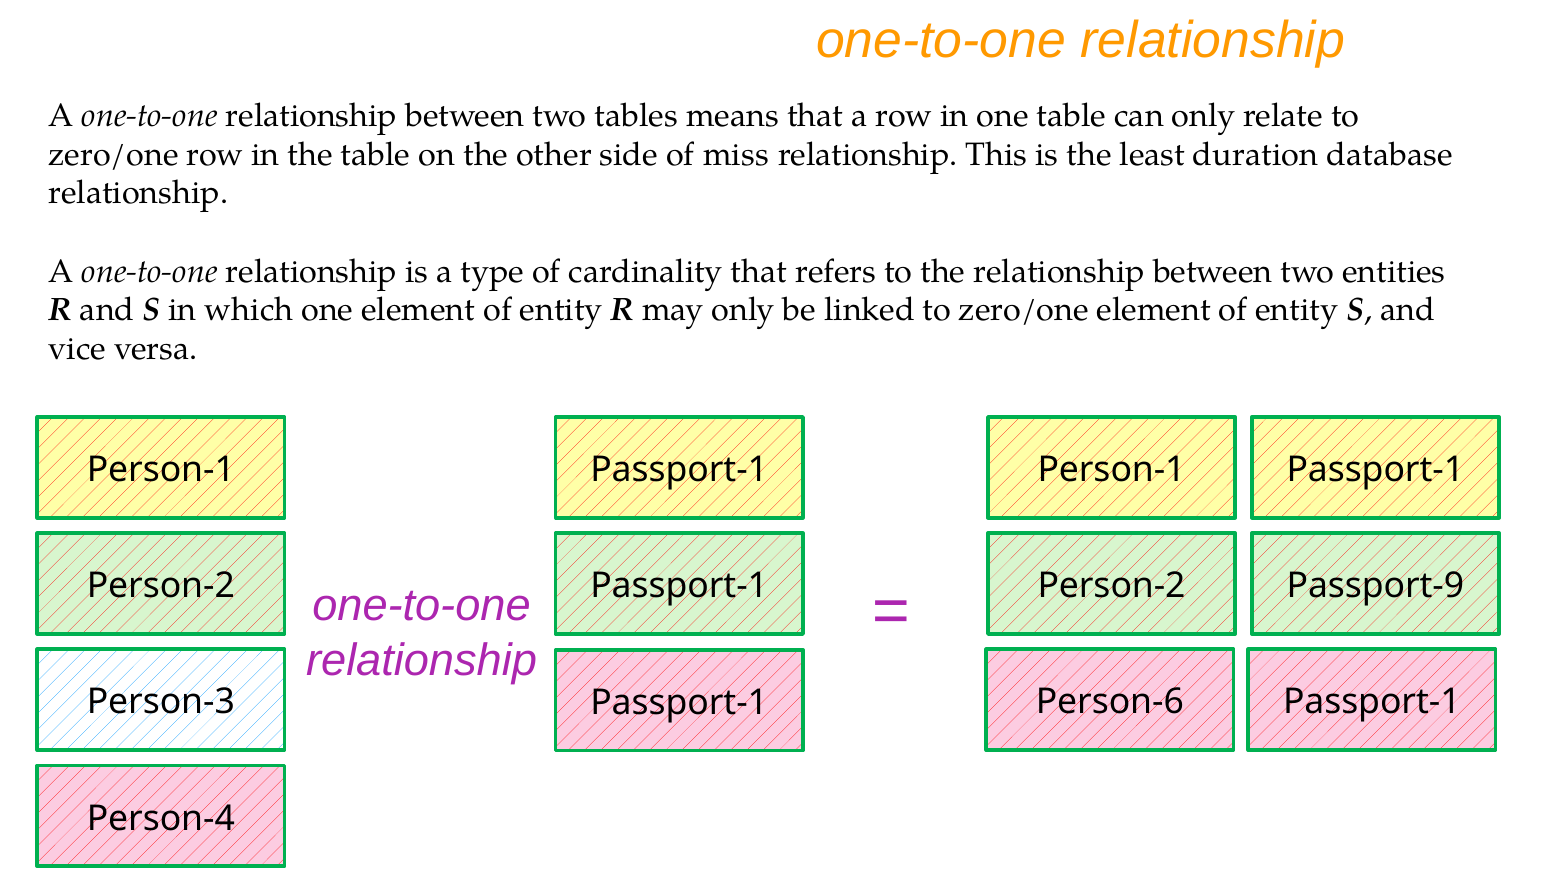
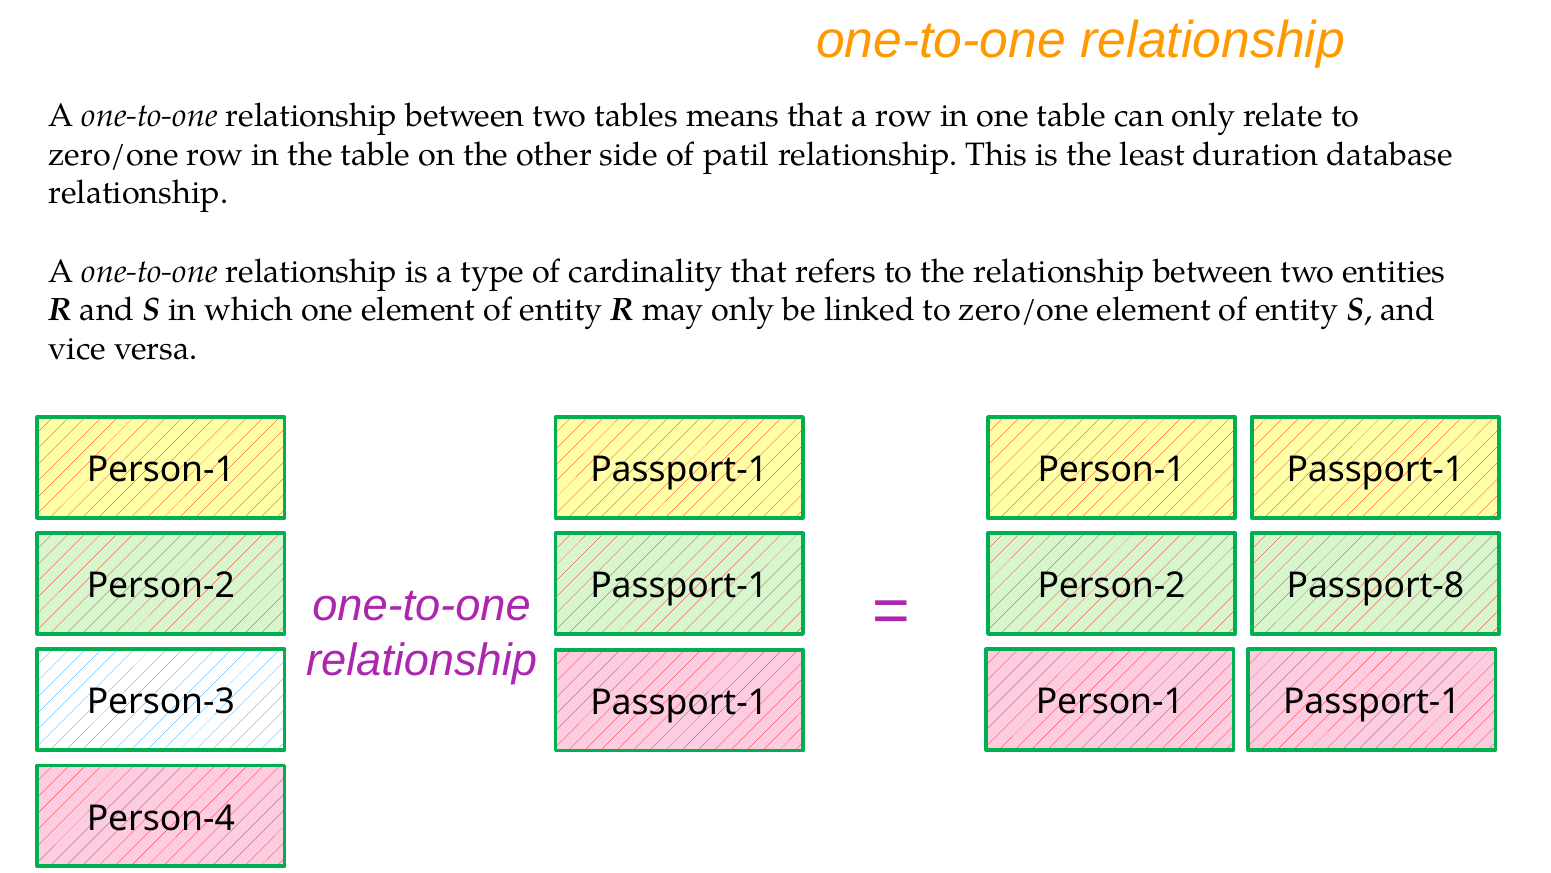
miss: miss -> patil
Passport-9: Passport-9 -> Passport-8
Person-3 Passport-1 Person-6: Person-6 -> Person-1
